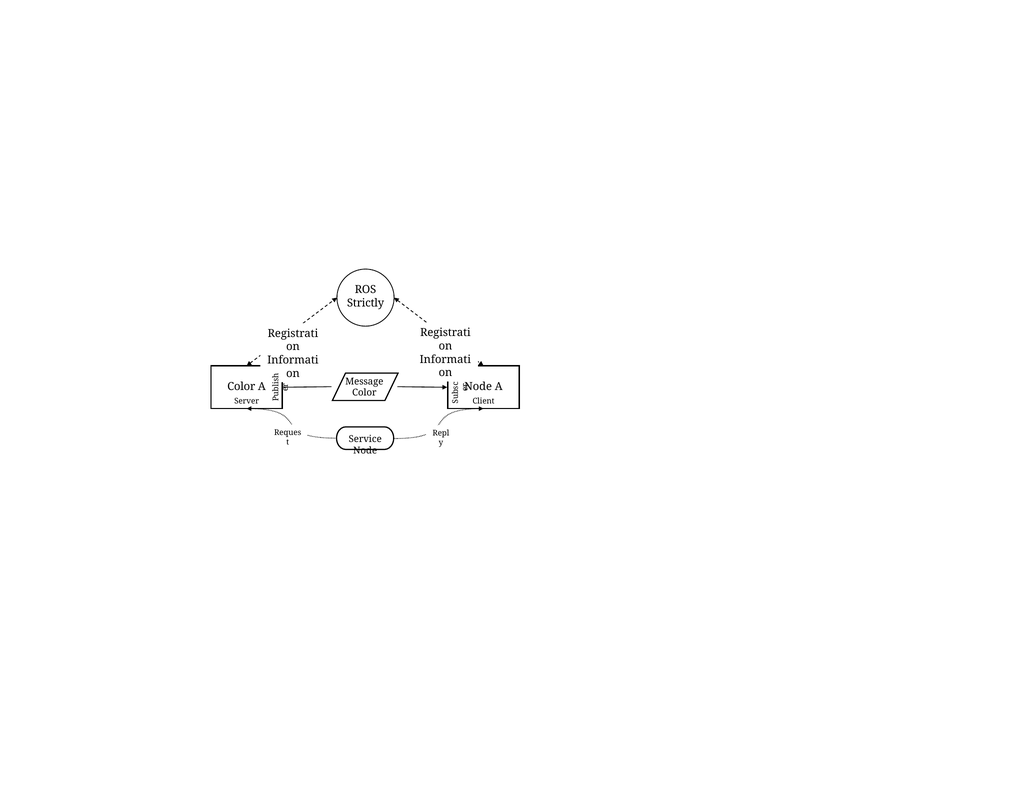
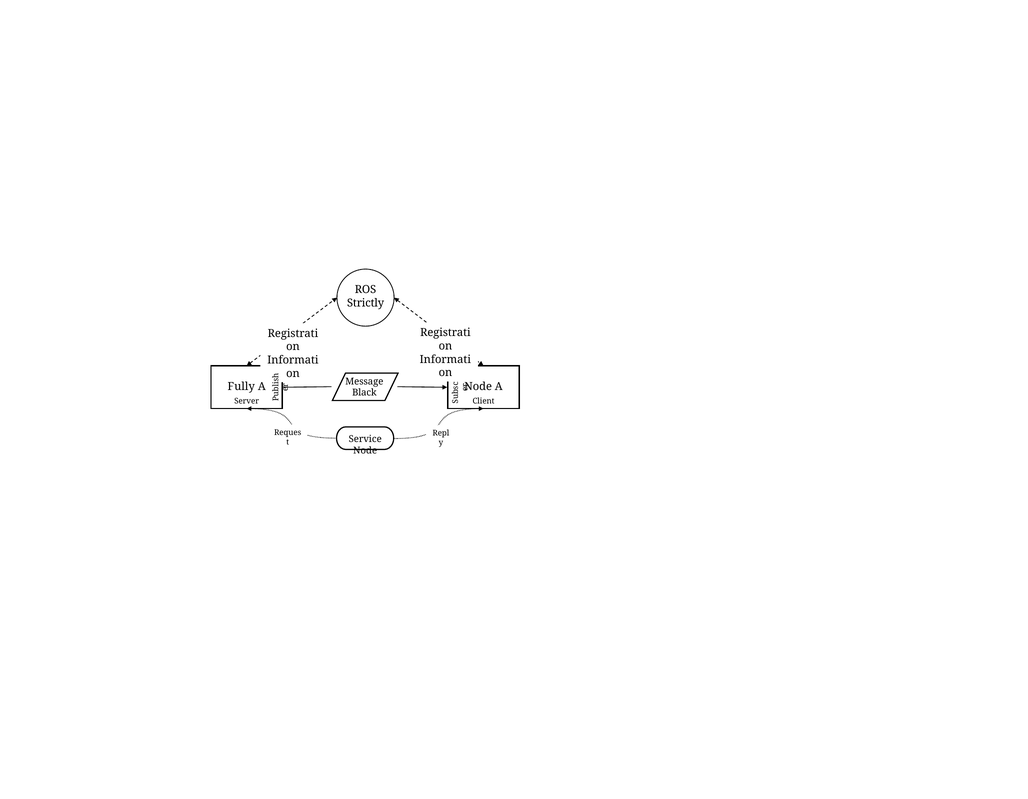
Color at (241, 387): Color -> Fully
Color at (364, 393): Color -> Black
